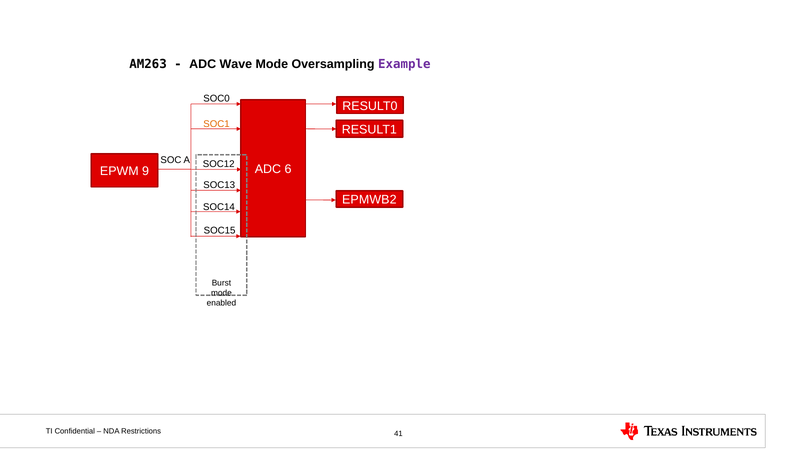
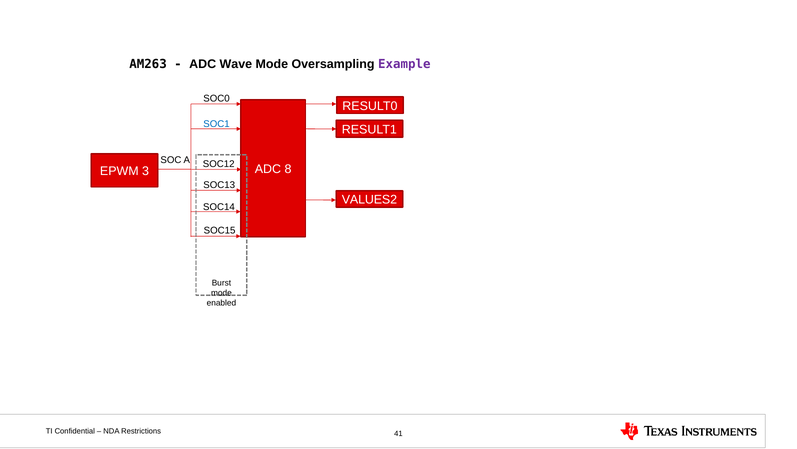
SOC1 colour: orange -> blue
9: 9 -> 3
6: 6 -> 8
EPMWB2: EPMWB2 -> VALUES2
